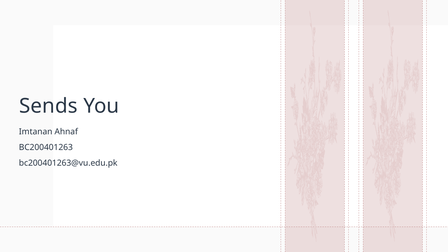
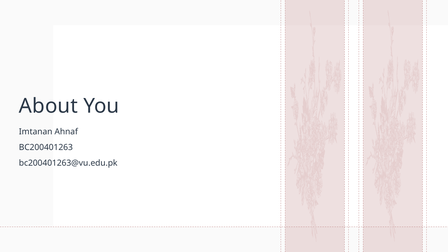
Sends: Sends -> About
